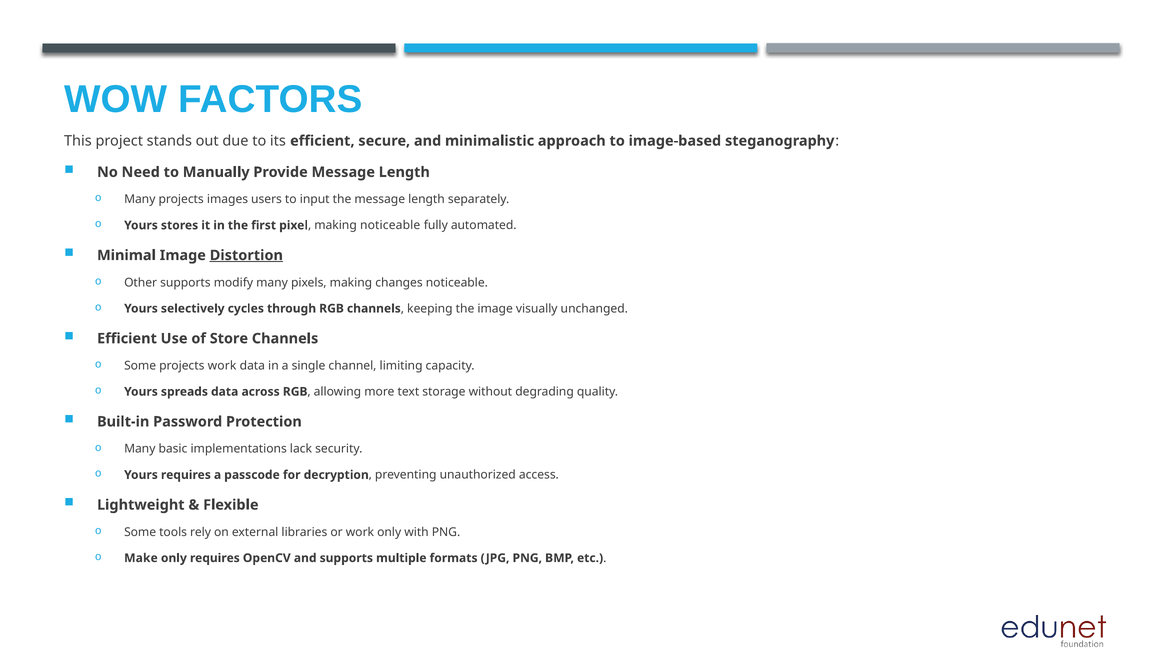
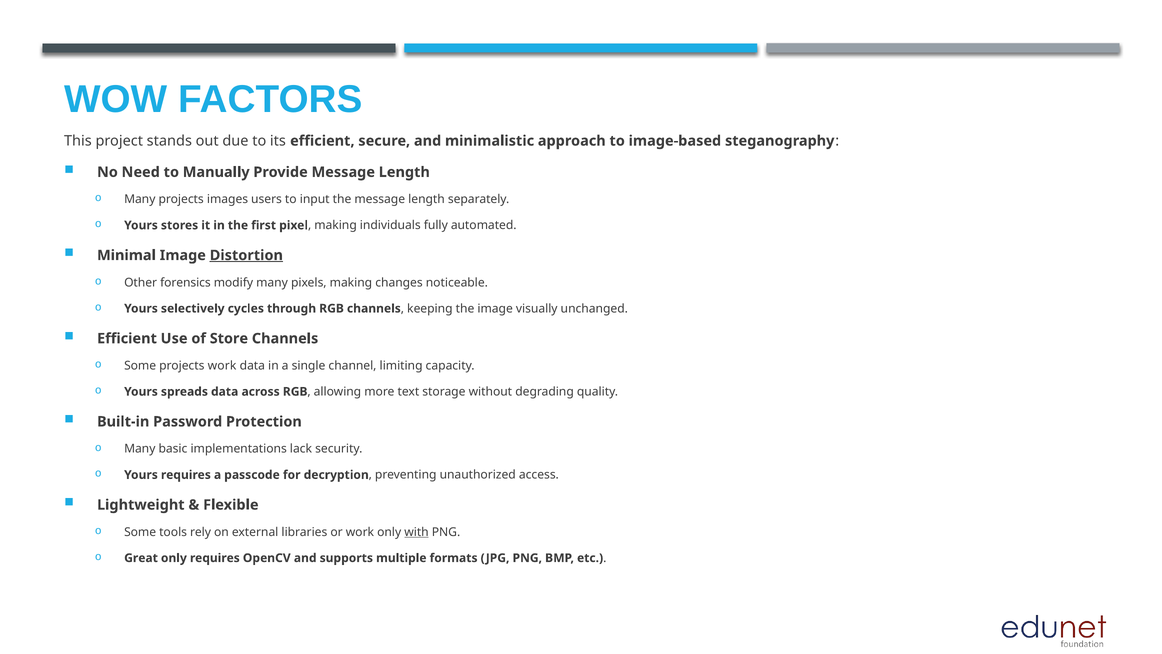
making noticeable: noticeable -> individuals
Other supports: supports -> forensics
with underline: none -> present
Make: Make -> Great
